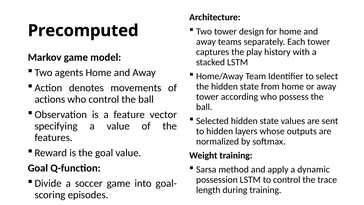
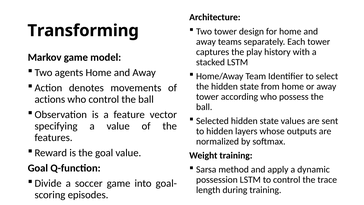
Precomputed: Precomputed -> Transforming
